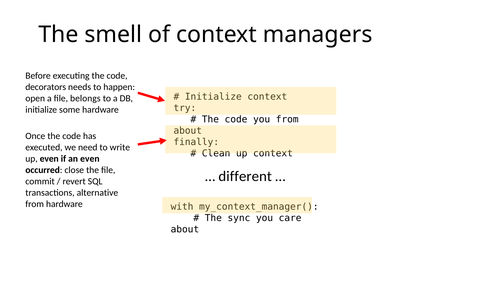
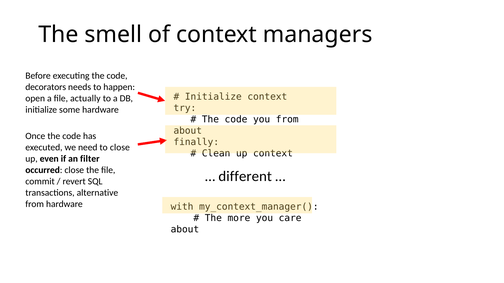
belongs: belongs -> actually
to write: write -> close
an even: even -> filter
sync: sync -> more
